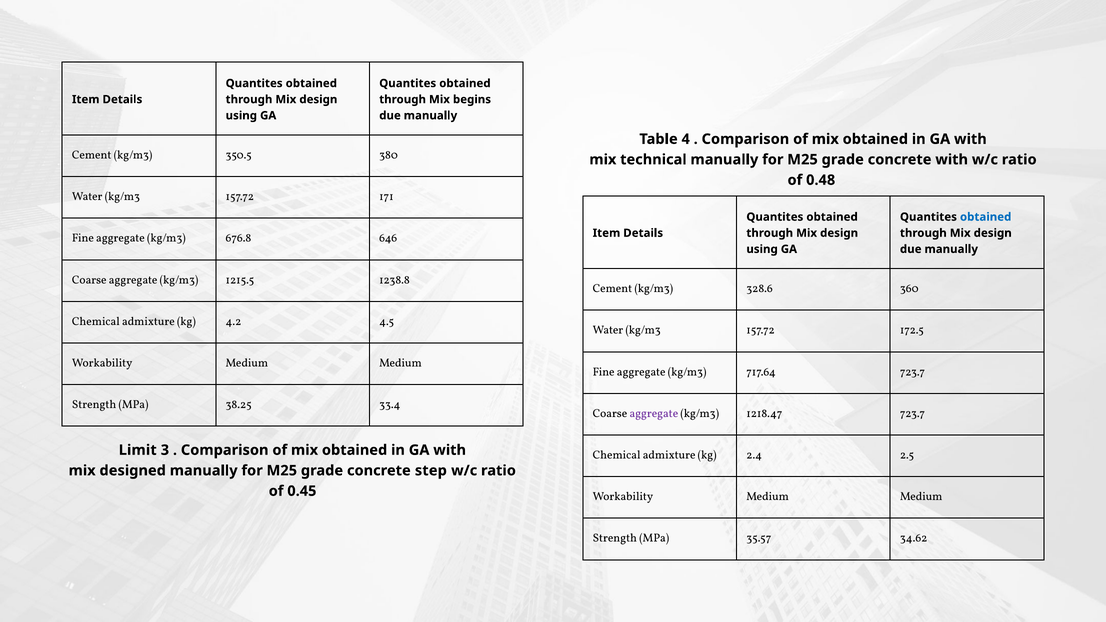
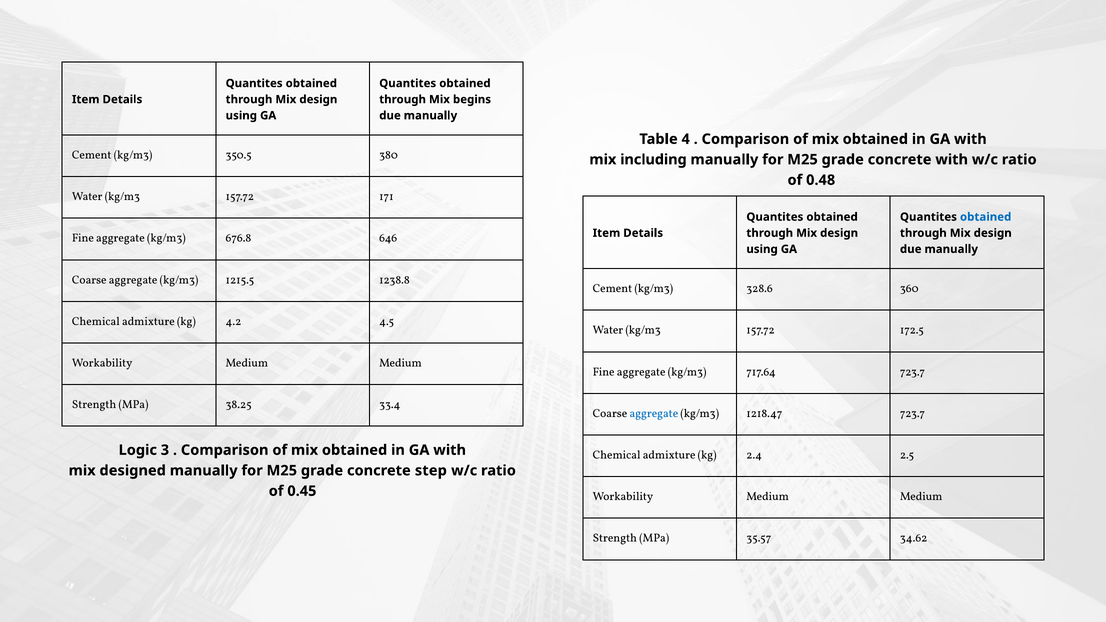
technical: technical -> including
aggregate at (654, 413) colour: purple -> blue
Limit: Limit -> Logic
